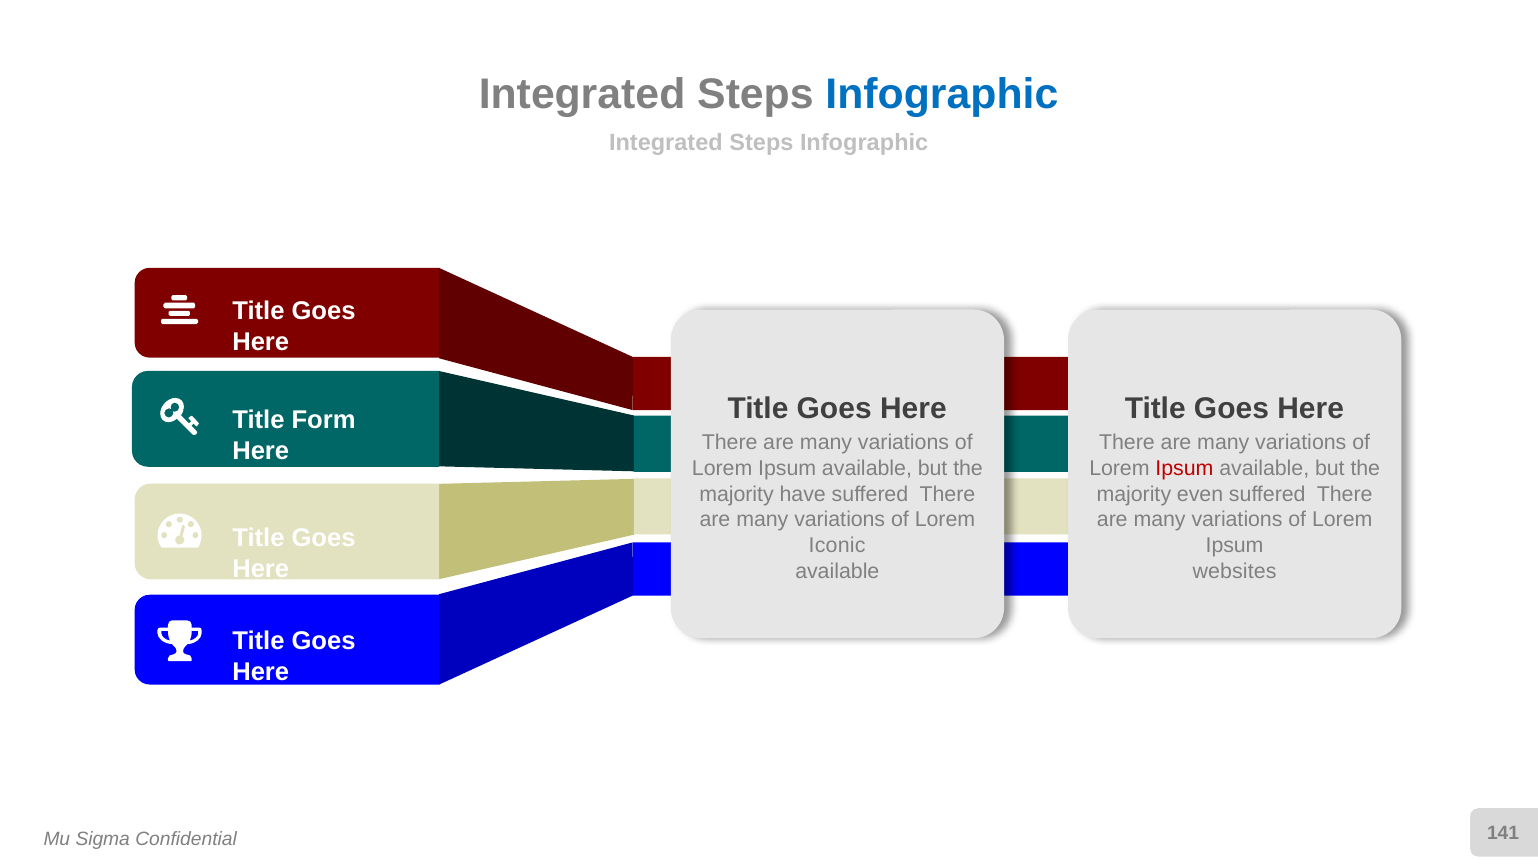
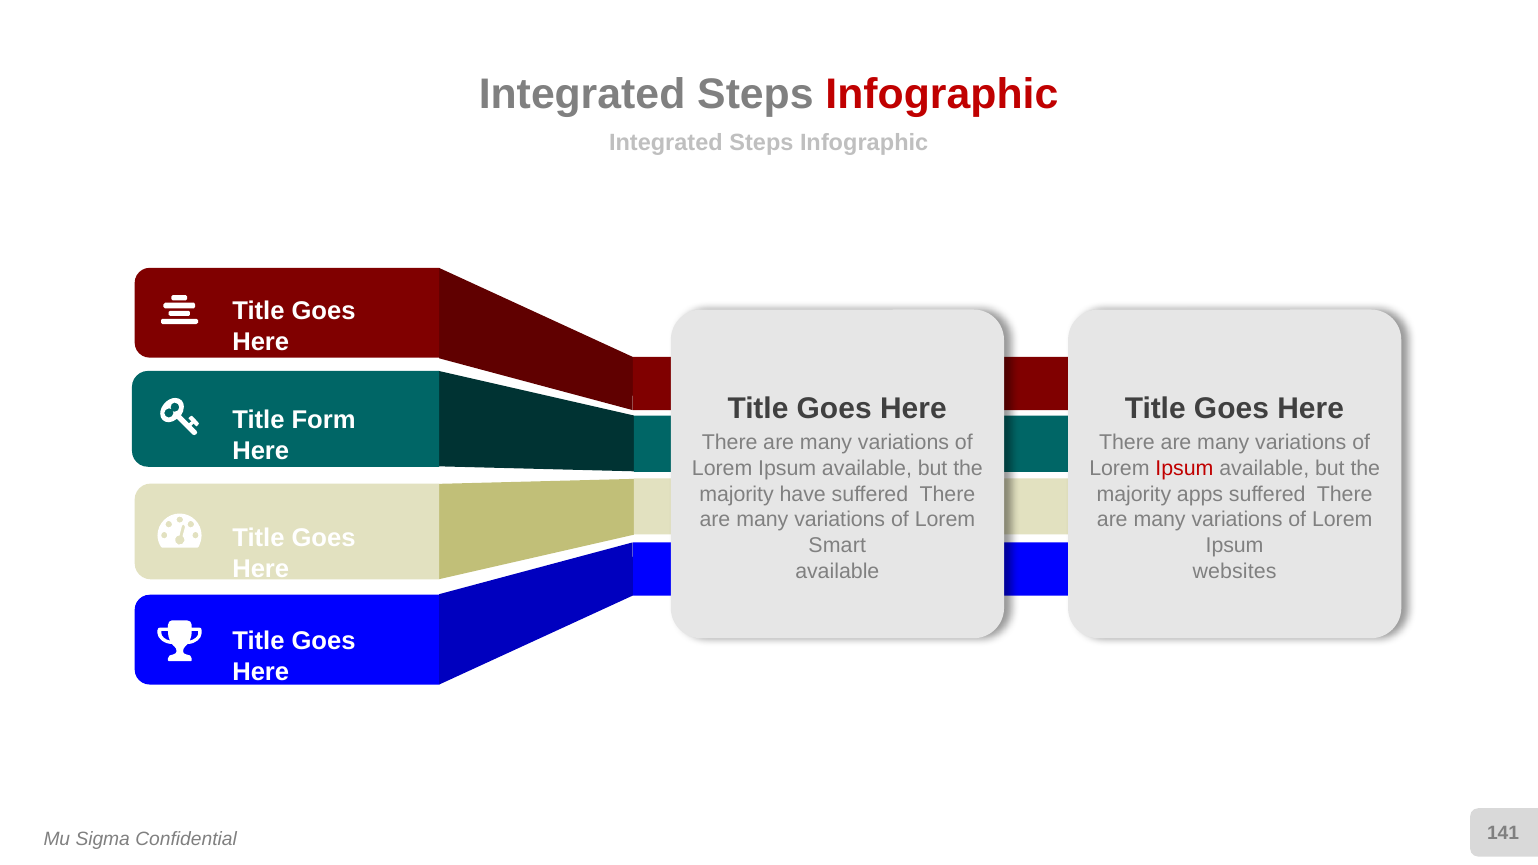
Infographic at (942, 95) colour: blue -> red
even: even -> apps
Iconic: Iconic -> Smart
